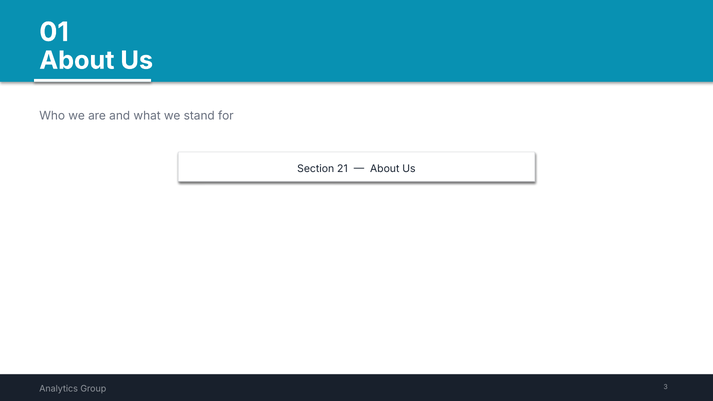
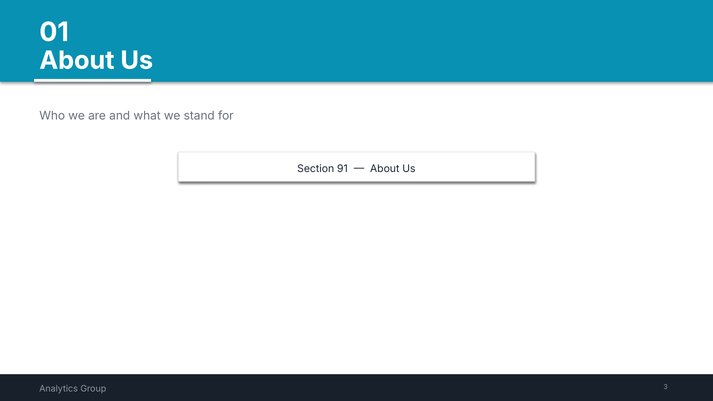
21: 21 -> 91
